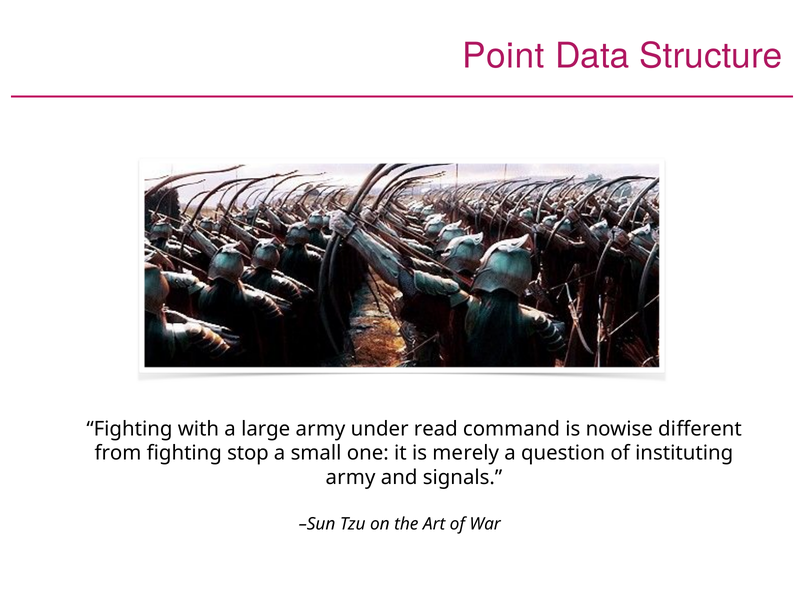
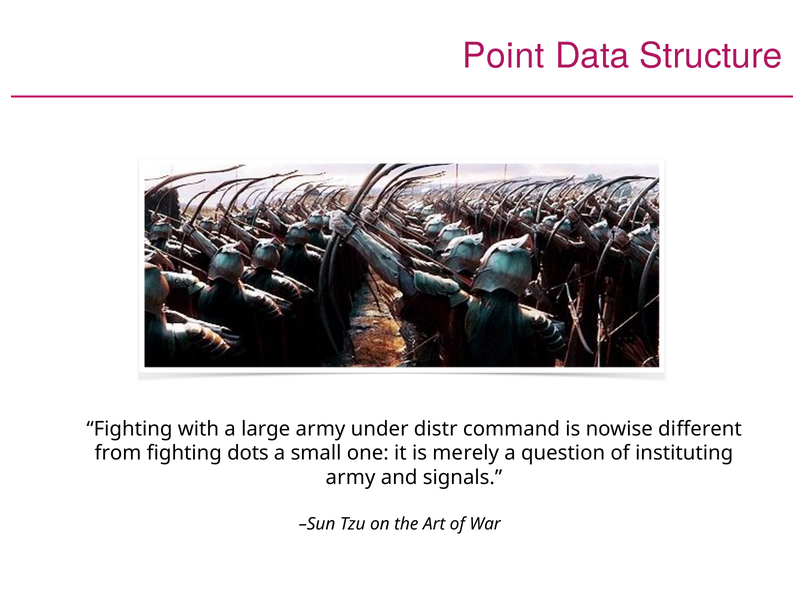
read: read -> distr
stop: stop -> dots
